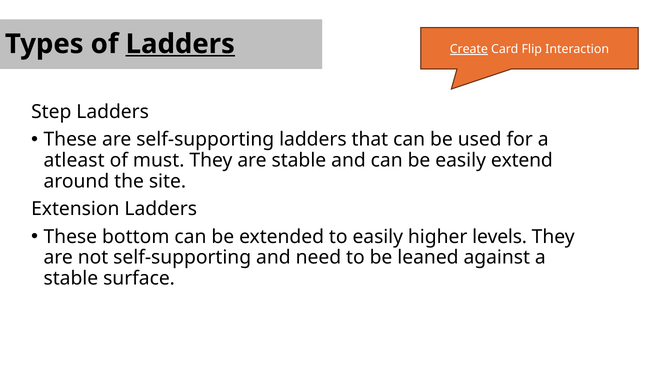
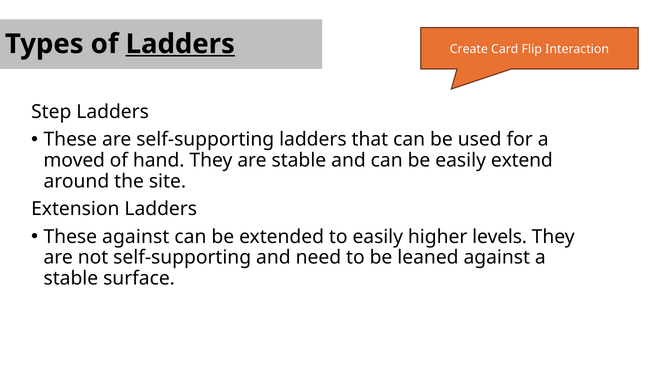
Create underline: present -> none
atleast: atleast -> moved
must: must -> hand
These bottom: bottom -> against
